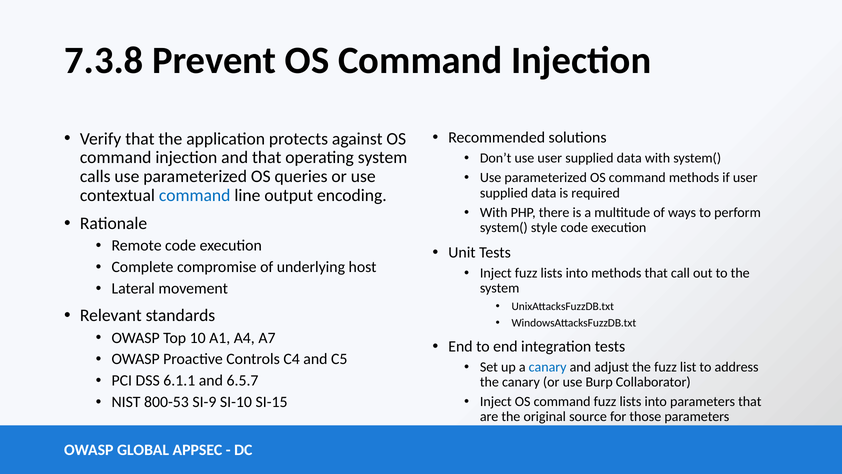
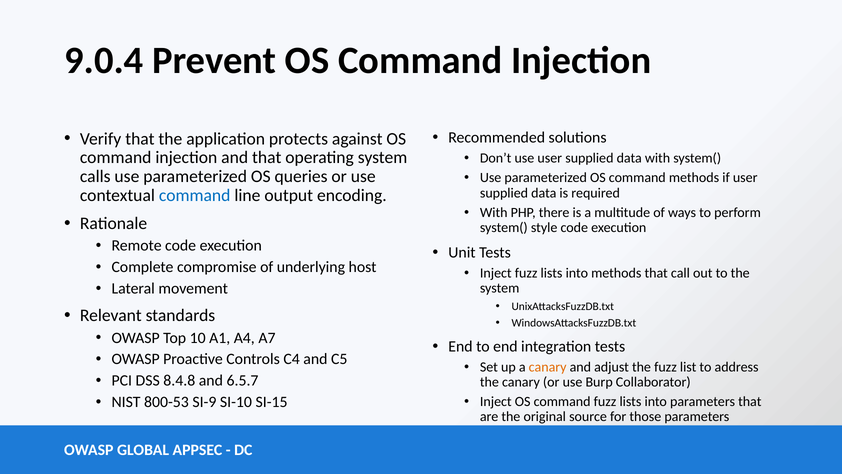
7.3.8: 7.3.8 -> 9.0.4
canary at (548, 367) colour: blue -> orange
6.1.1: 6.1.1 -> 8.4.8
